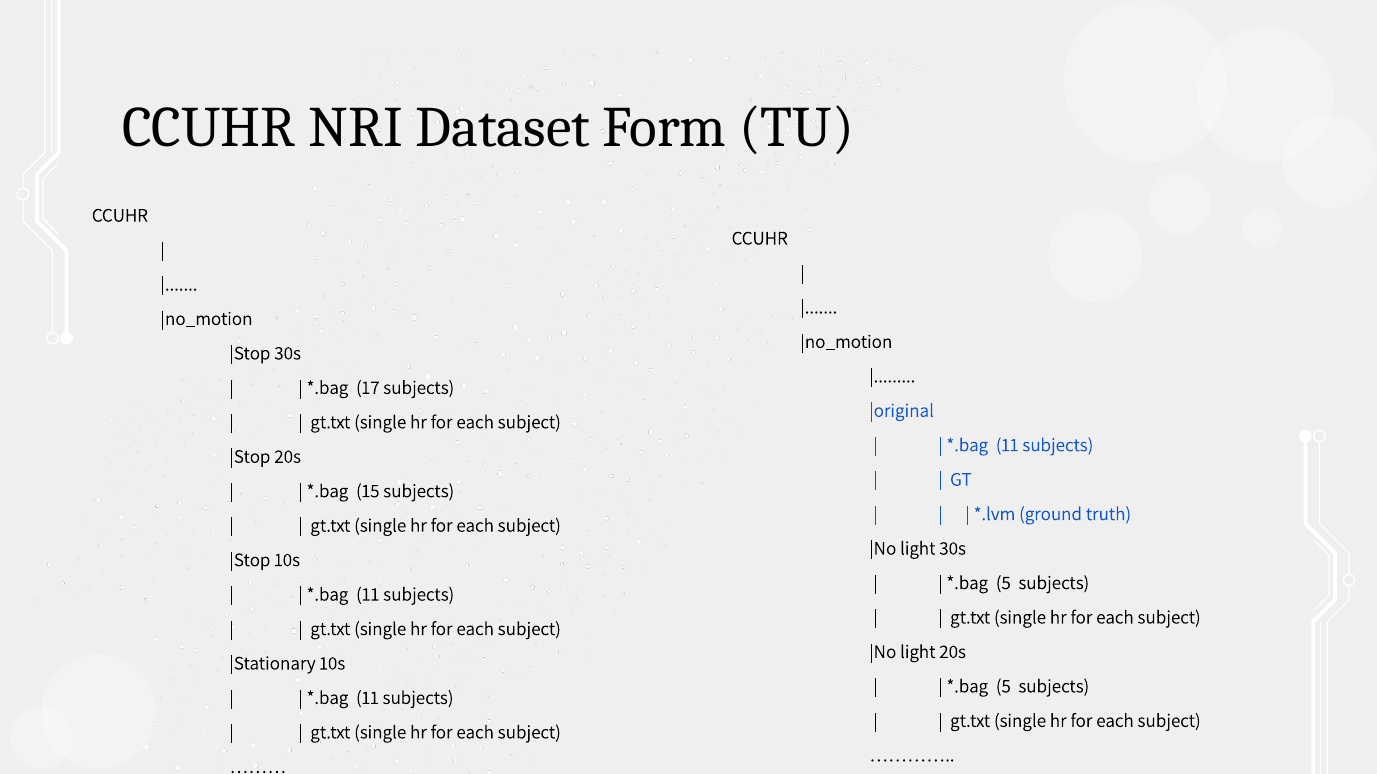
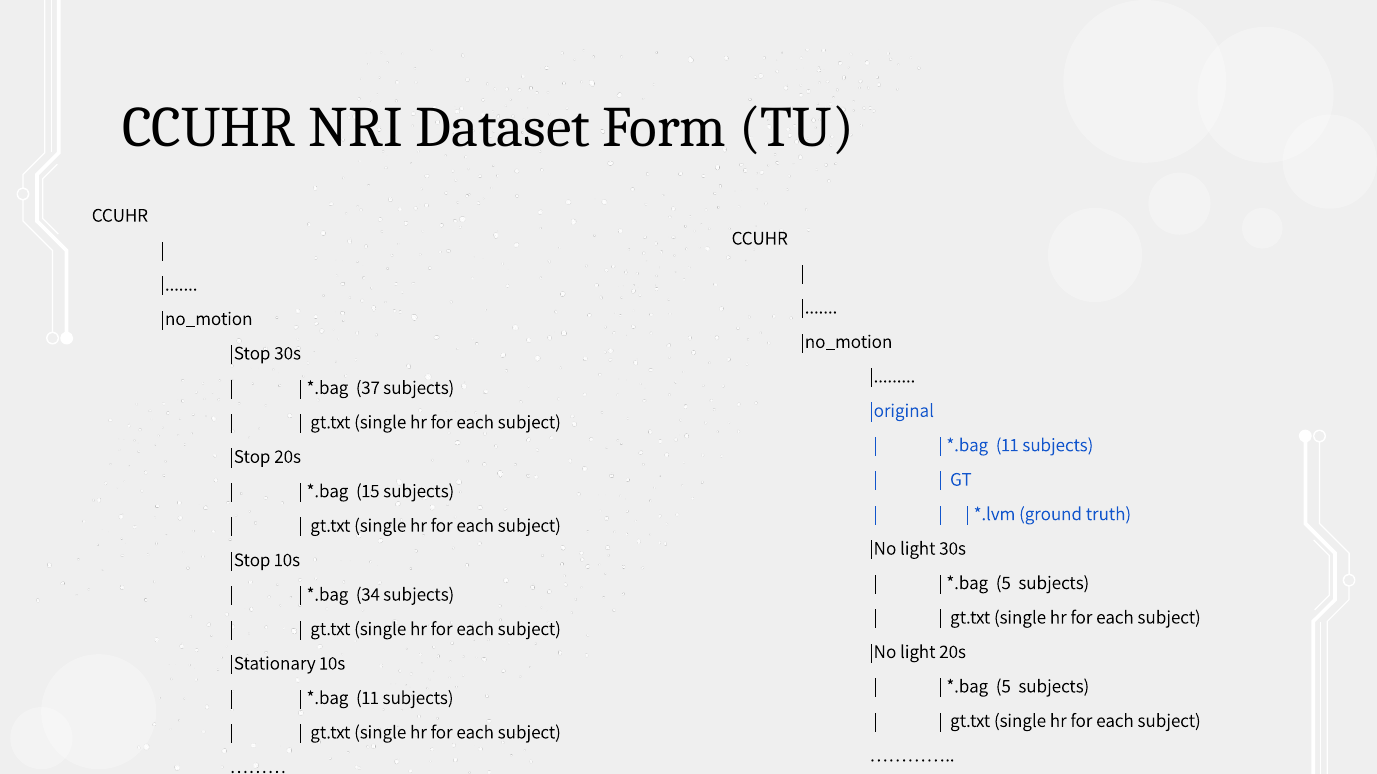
17: 17 -> 37
11 at (368, 595): 11 -> 34
